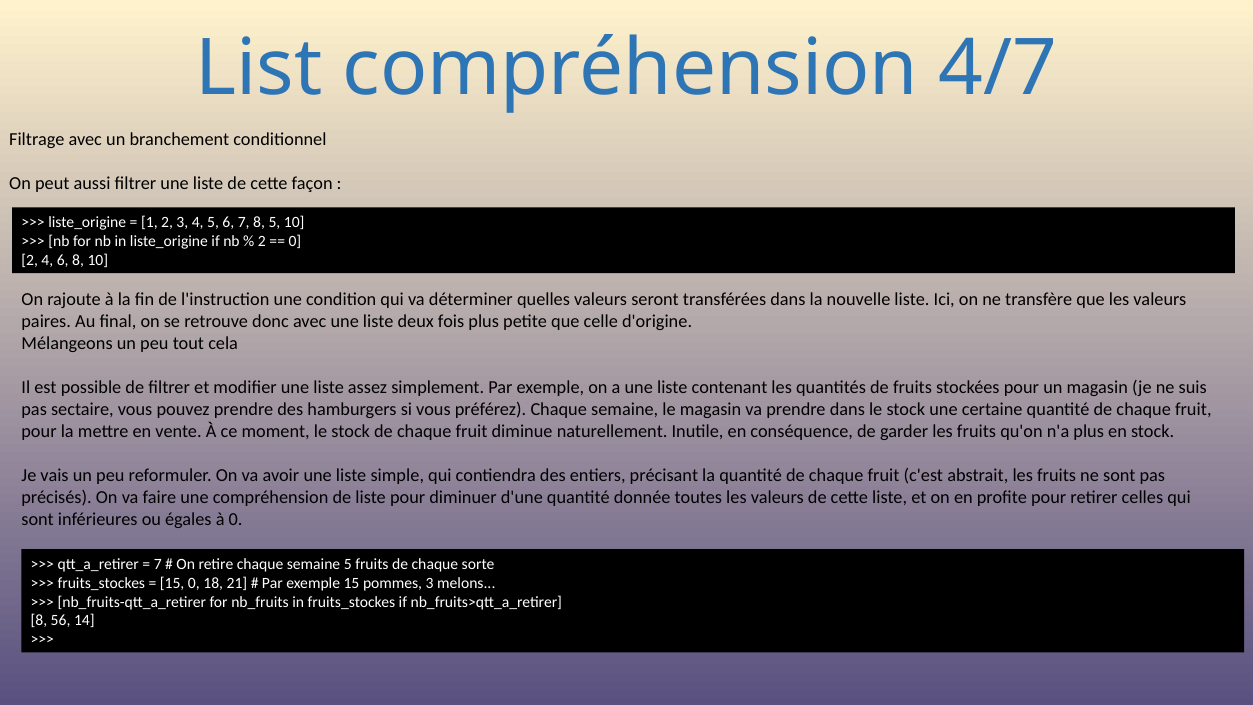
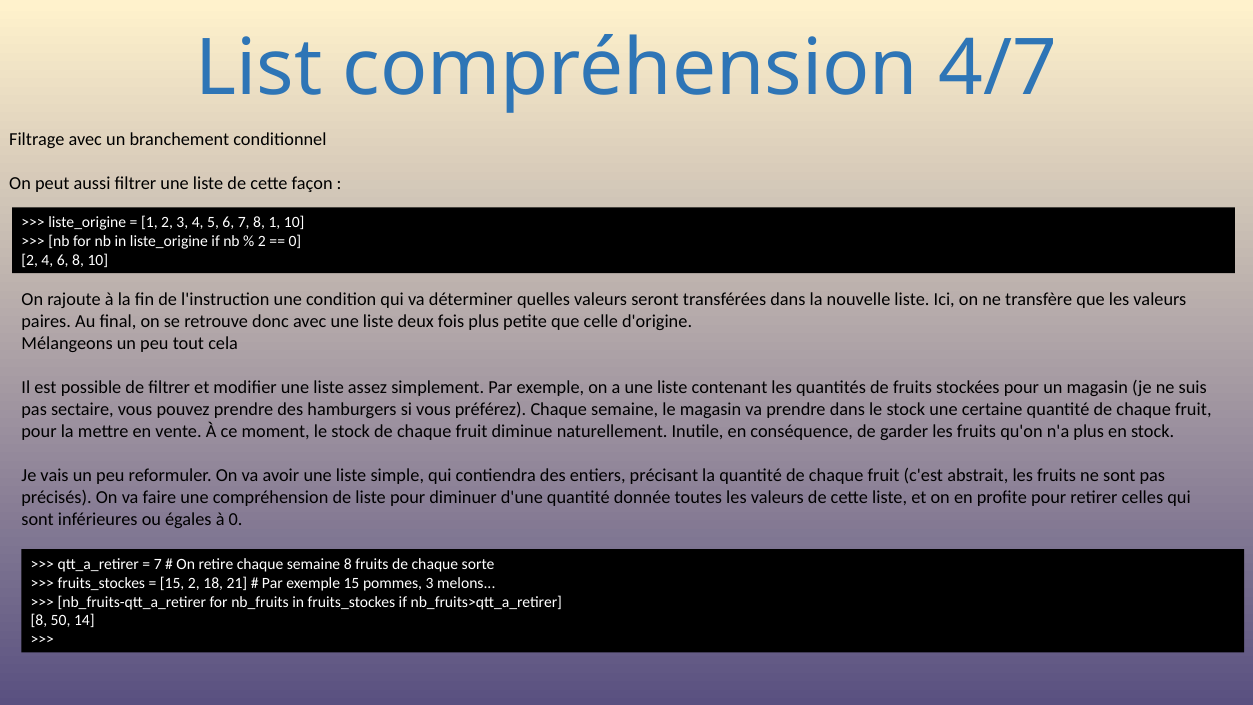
8 5: 5 -> 1
semaine 5: 5 -> 8
15 0: 0 -> 2
56: 56 -> 50
